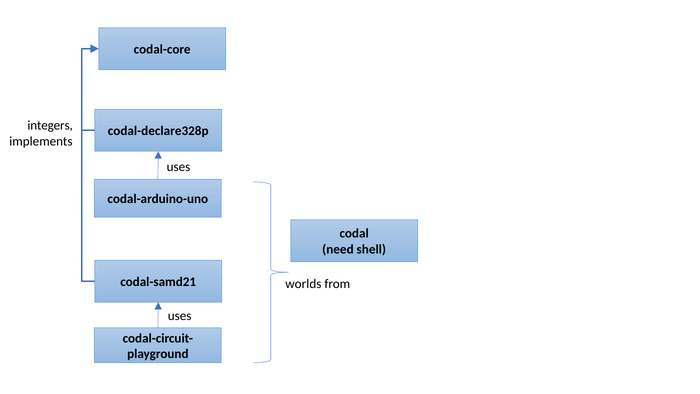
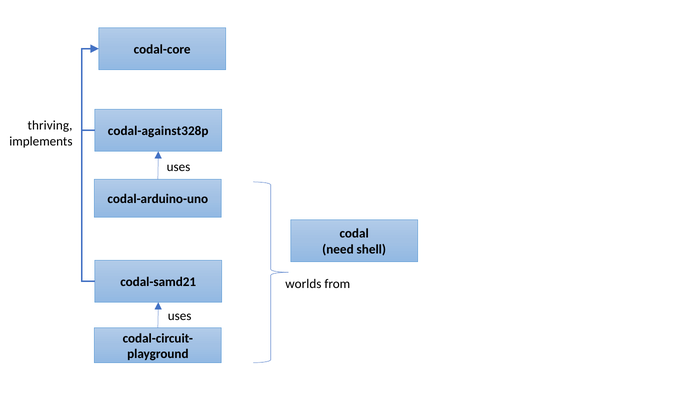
integers: integers -> thriving
codal-declare328p: codal-declare328p -> codal-against328p
